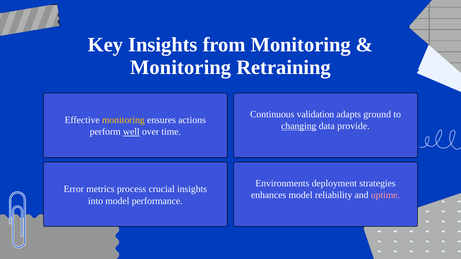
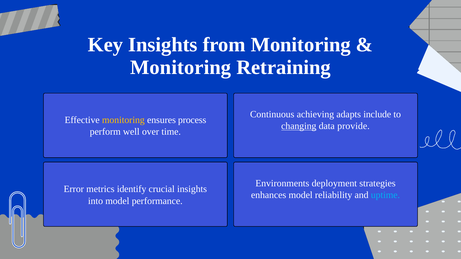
validation: validation -> achieving
ground: ground -> include
actions: actions -> process
well underline: present -> none
process: process -> identify
uptime colour: pink -> light blue
